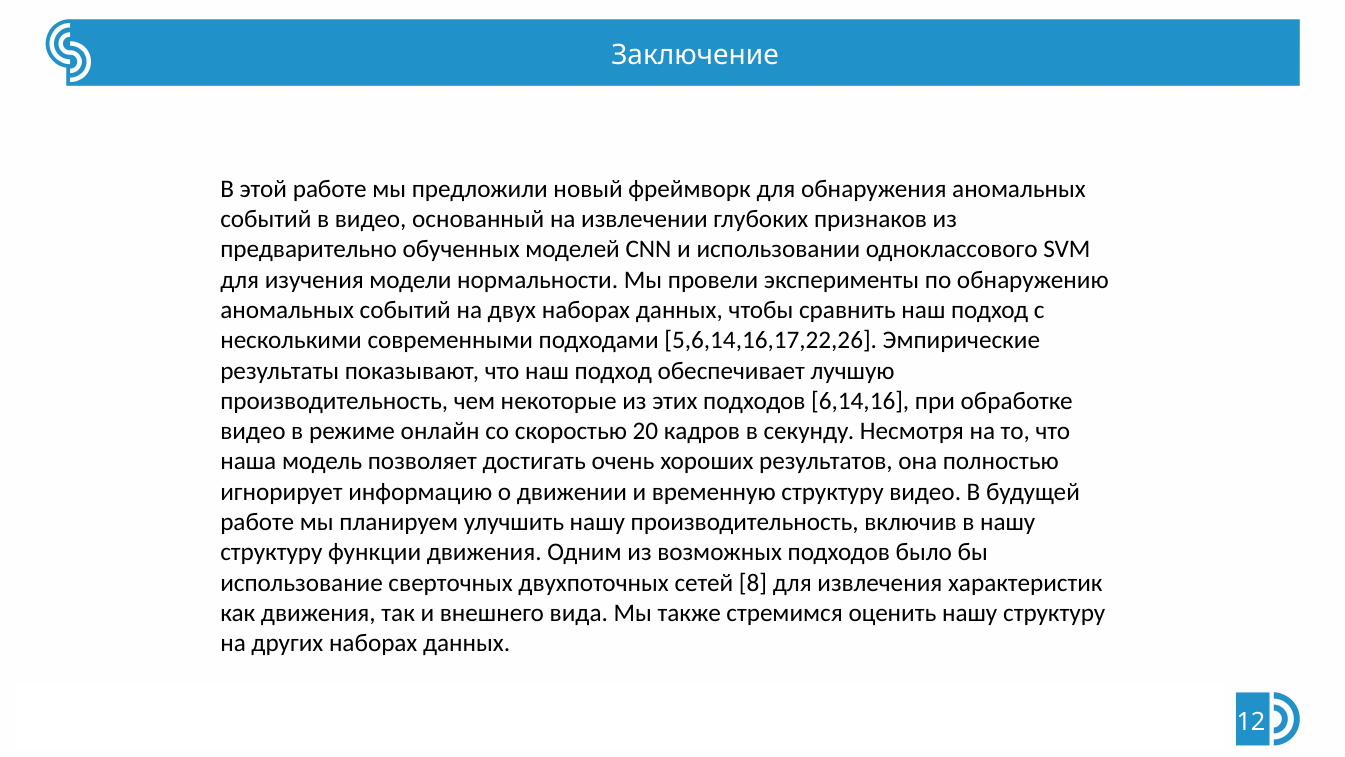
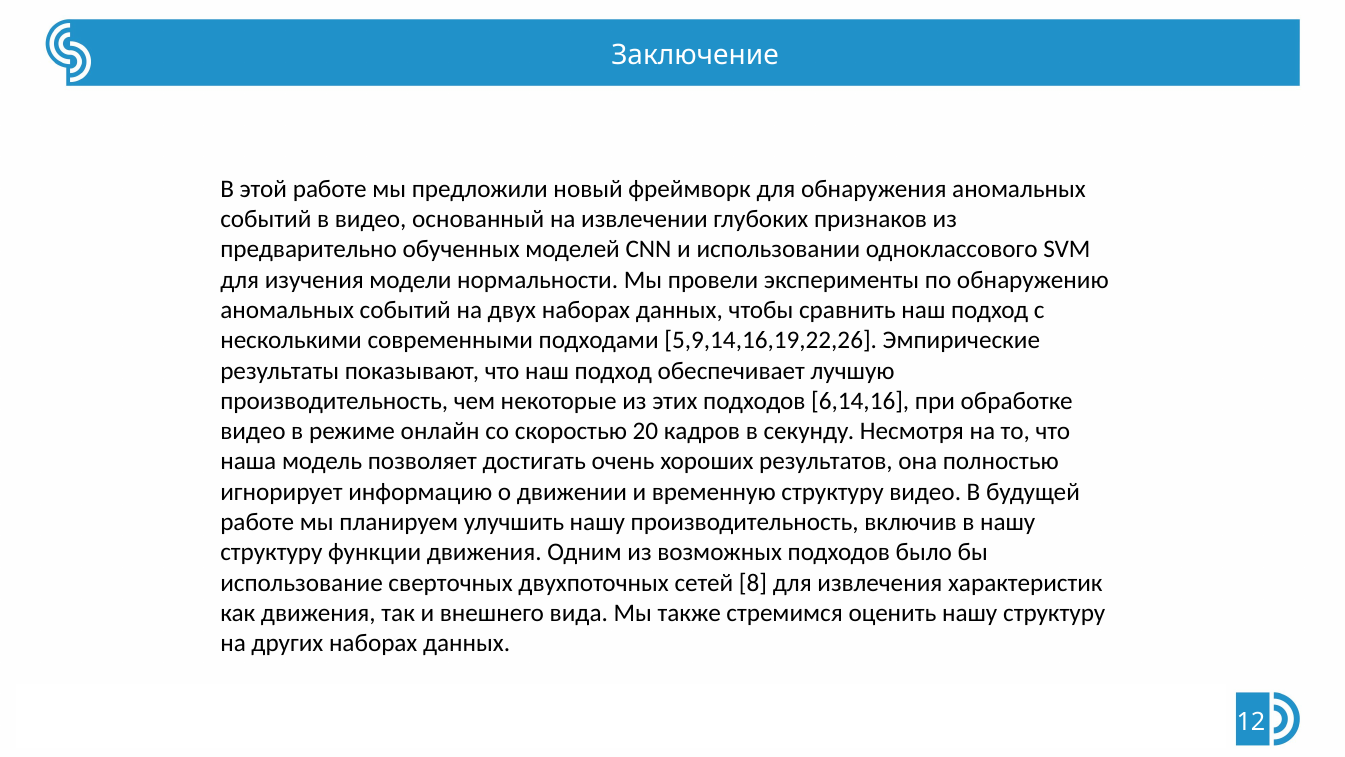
5,6,14,16,17,22,26: 5,6,14,16,17,22,26 -> 5,9,14,16,19,22,26
